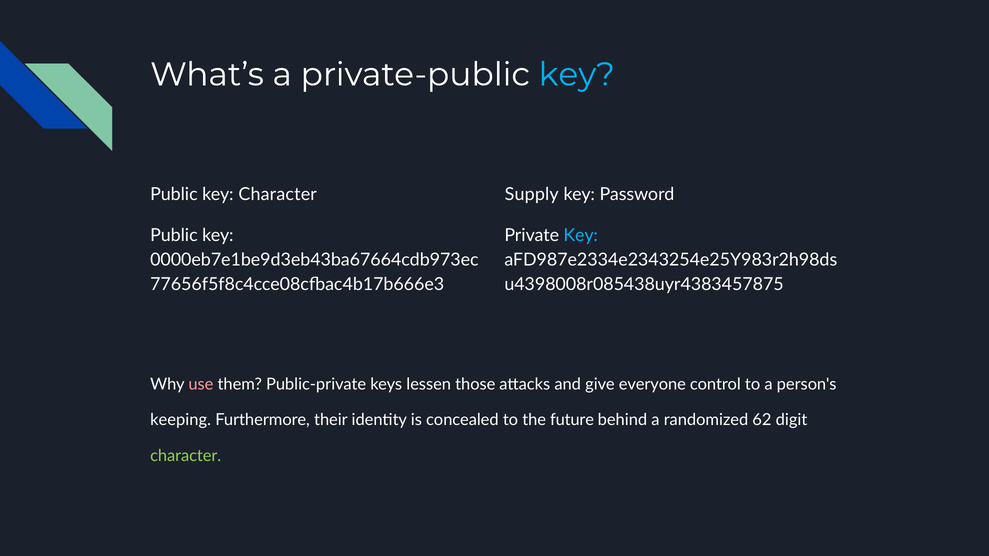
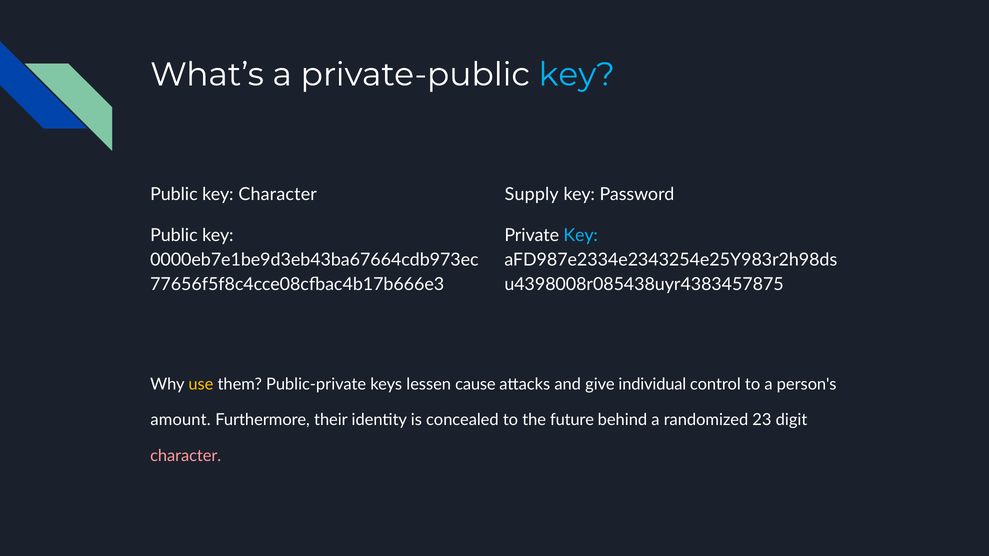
use colour: pink -> yellow
those: those -> cause
everyone: everyone -> individual
keeping: keeping -> amount
62: 62 -> 23
character at (186, 456) colour: light green -> pink
